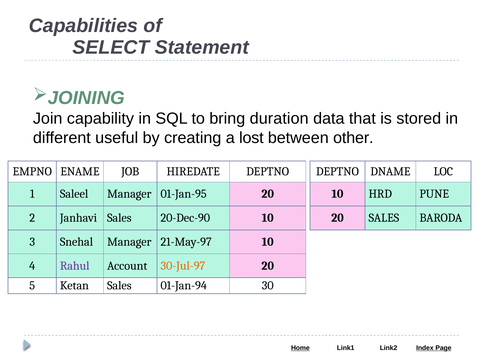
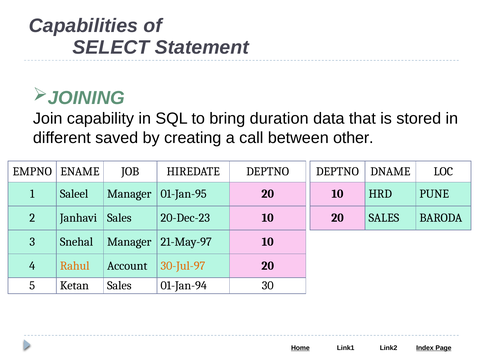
useful: useful -> saved
lost: lost -> call
20-Dec-90: 20-Dec-90 -> 20-Dec-23
Rahul colour: purple -> orange
